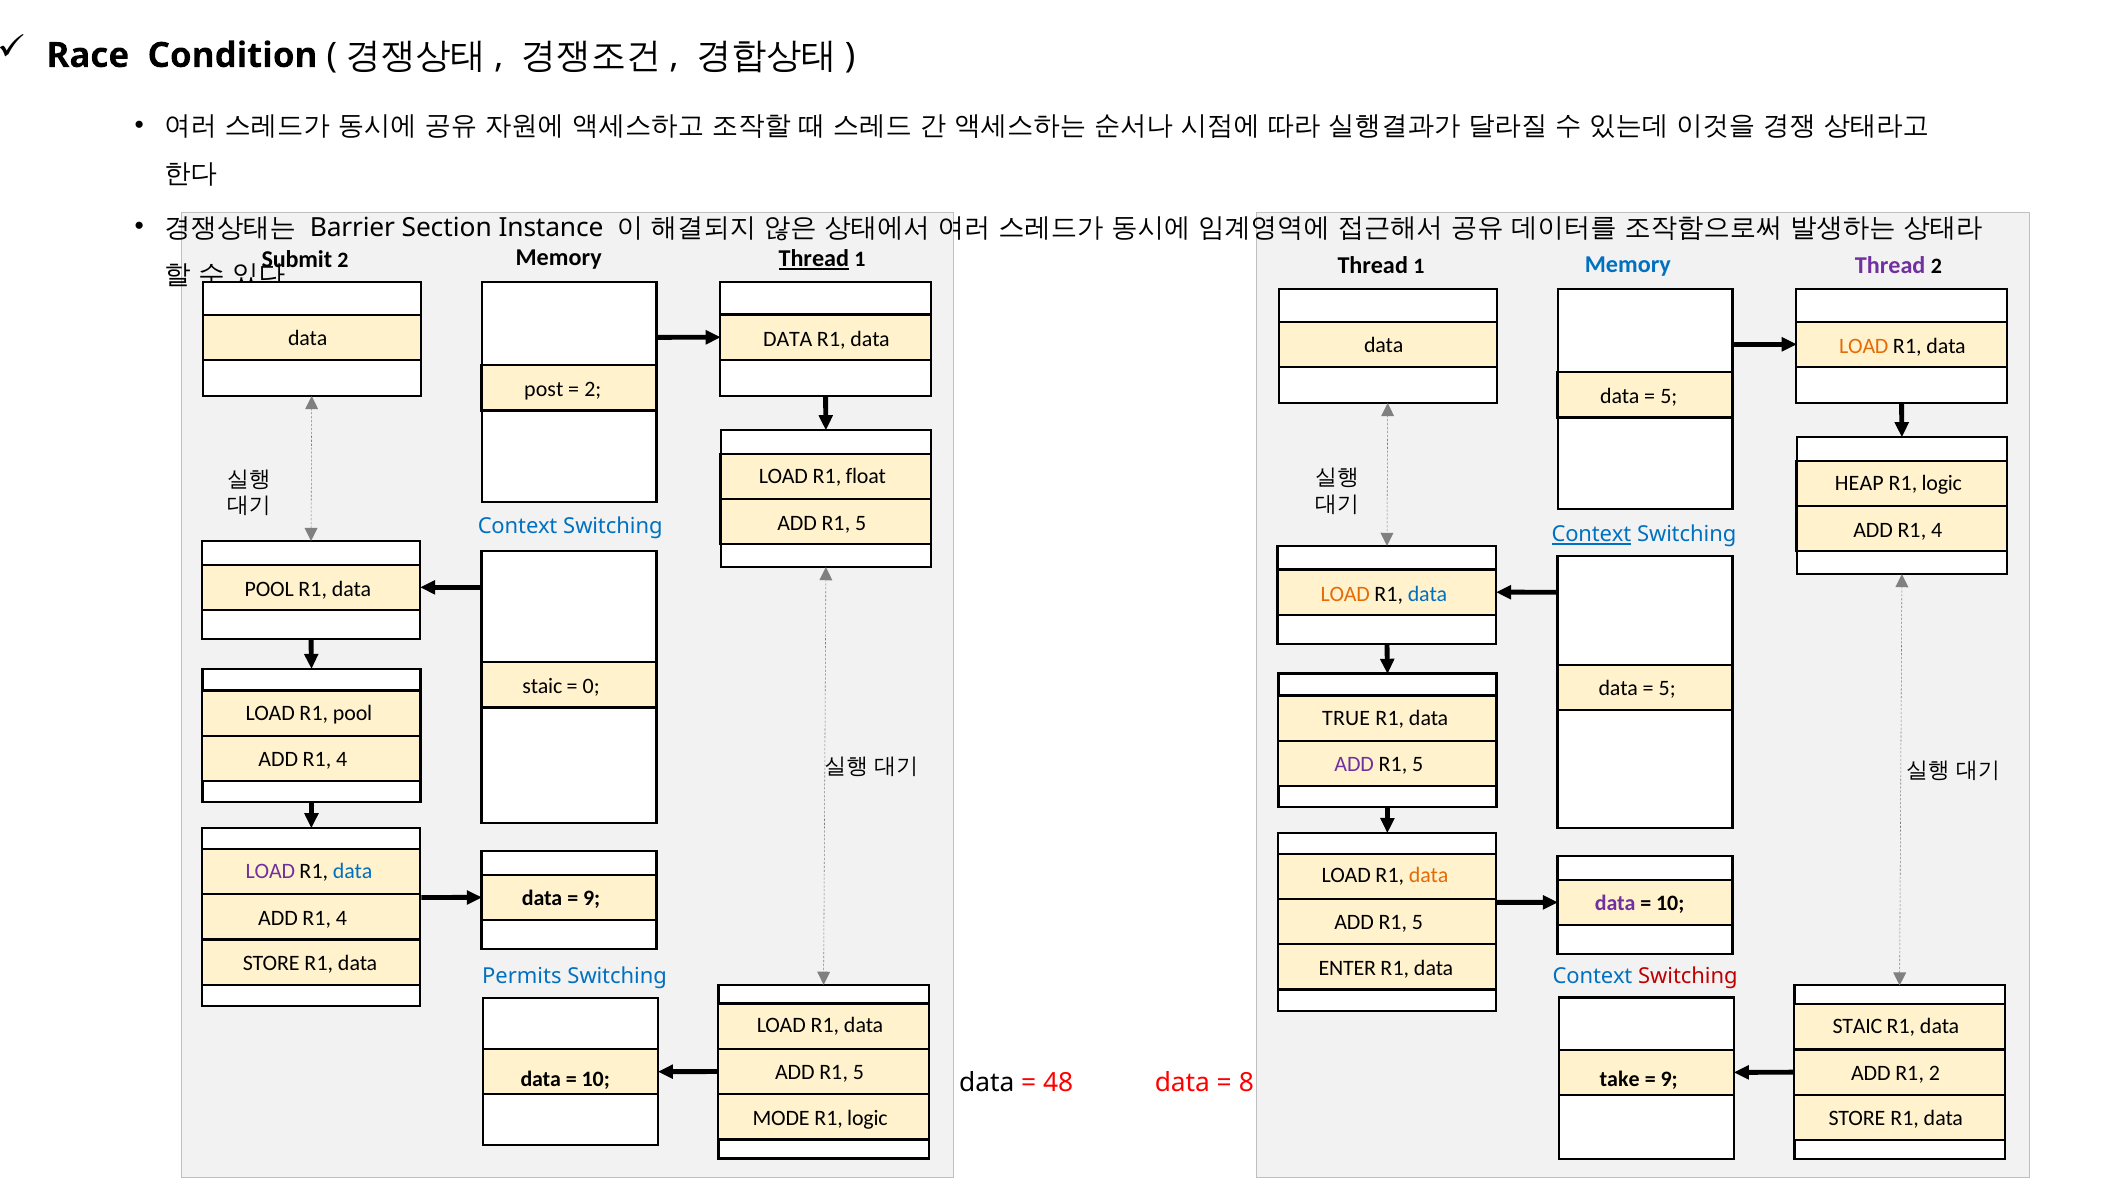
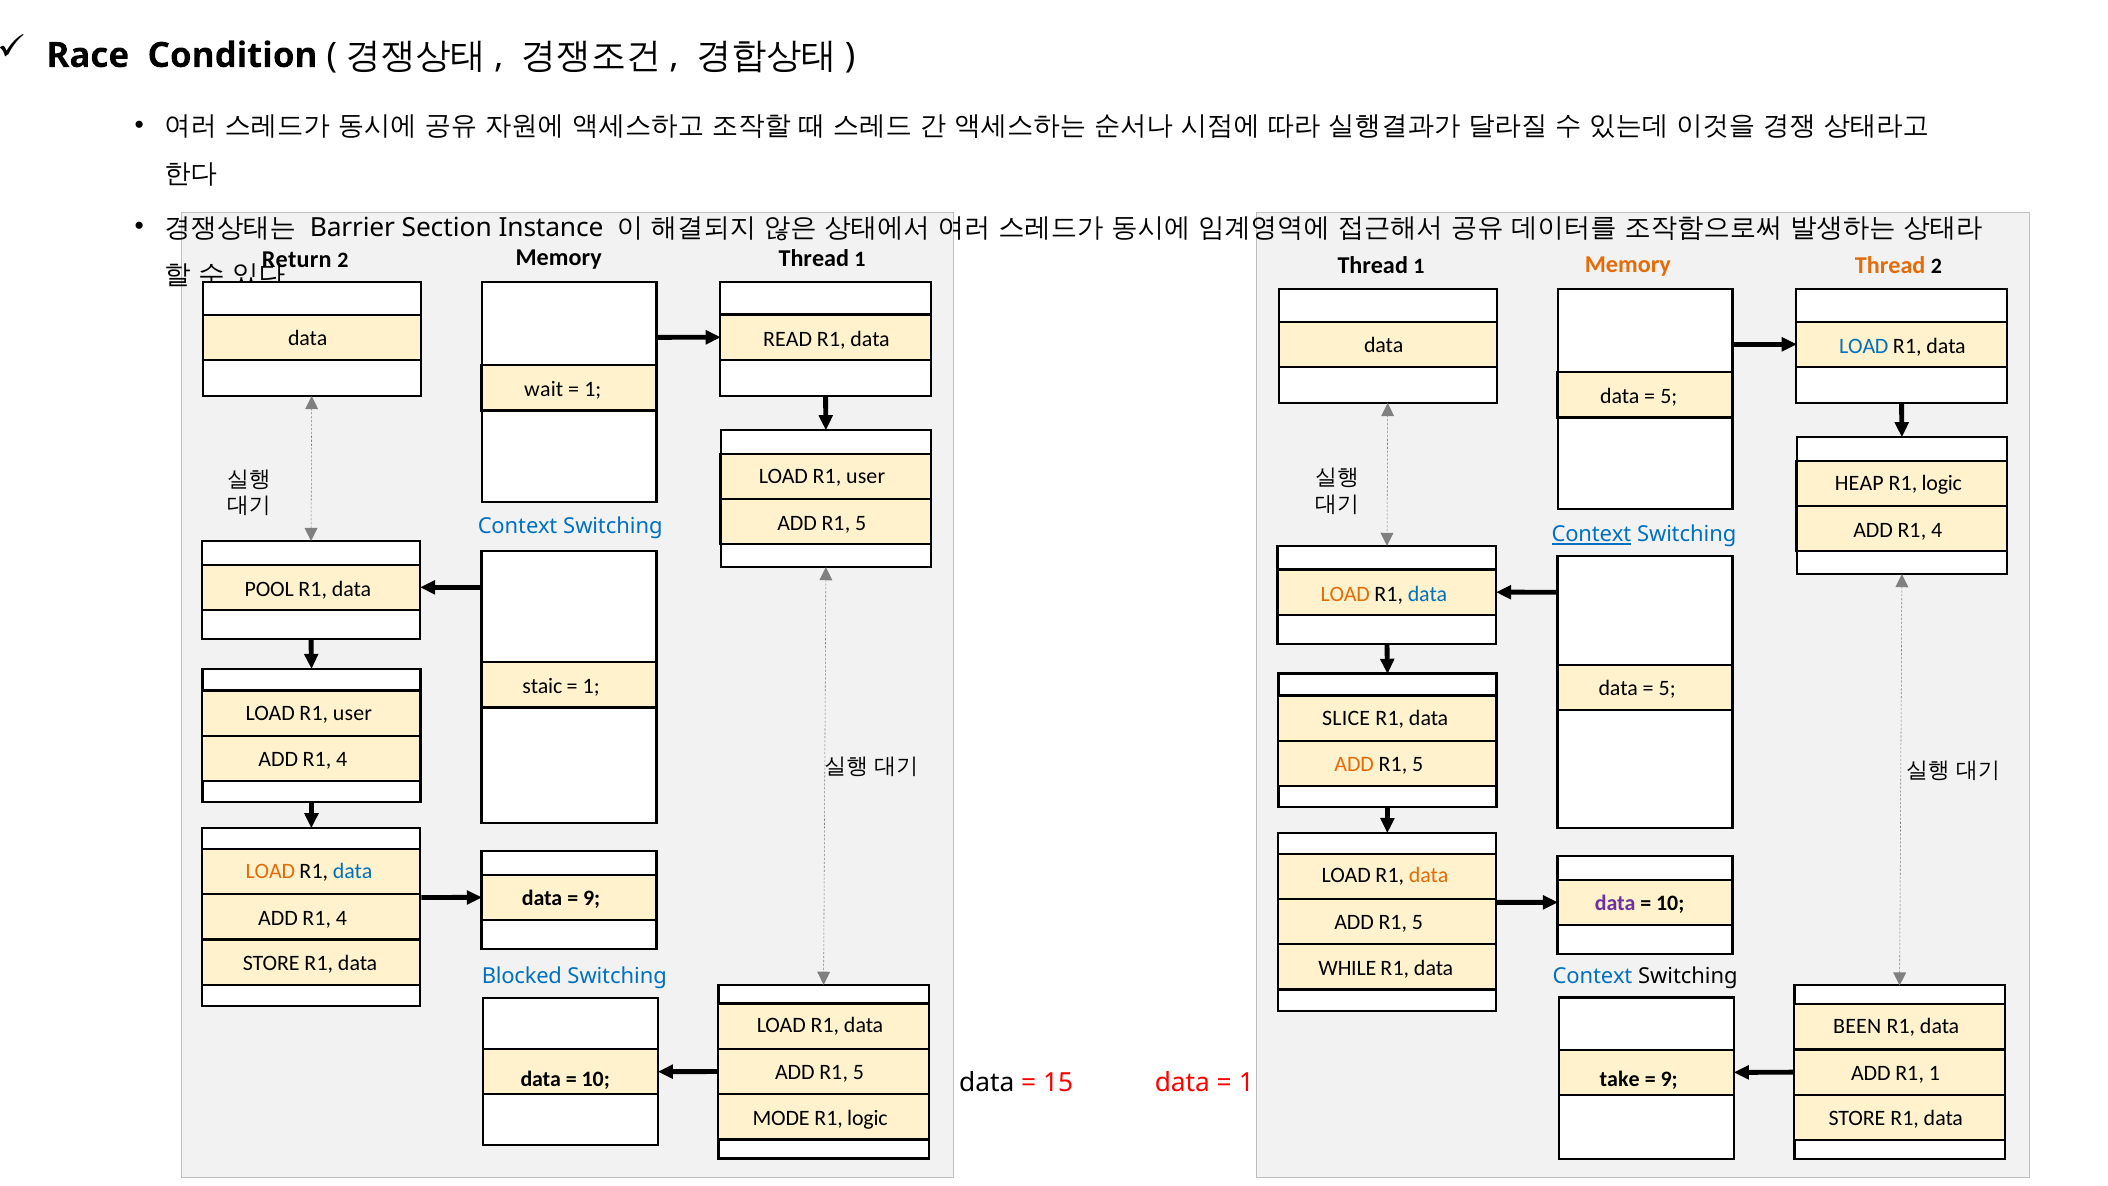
Thread at (814, 259) underline: present -> none
Submit: Submit -> Return
Memory at (1628, 264) colour: blue -> orange
Thread at (1890, 265) colour: purple -> orange
DATA at (788, 339): DATA -> READ
LOAD at (1864, 346) colour: orange -> blue
post: post -> wait
2 at (593, 389): 2 -> 1
float at (866, 477): float -> user
0 at (591, 686): 0 -> 1
pool at (353, 713): pool -> user
TRUE: TRUE -> SLICE
ADD at (1354, 764) colour: purple -> orange
LOAD at (270, 871) colour: purple -> orange
ENTER: ENTER -> WHILE
Switching at (1688, 976) colour: red -> black
Permits: Permits -> Blocked
STAIC at (1857, 1026): STAIC -> BEEN
R1 2: 2 -> 1
48: 48 -> 15
8 at (1246, 1083): 8 -> 1
